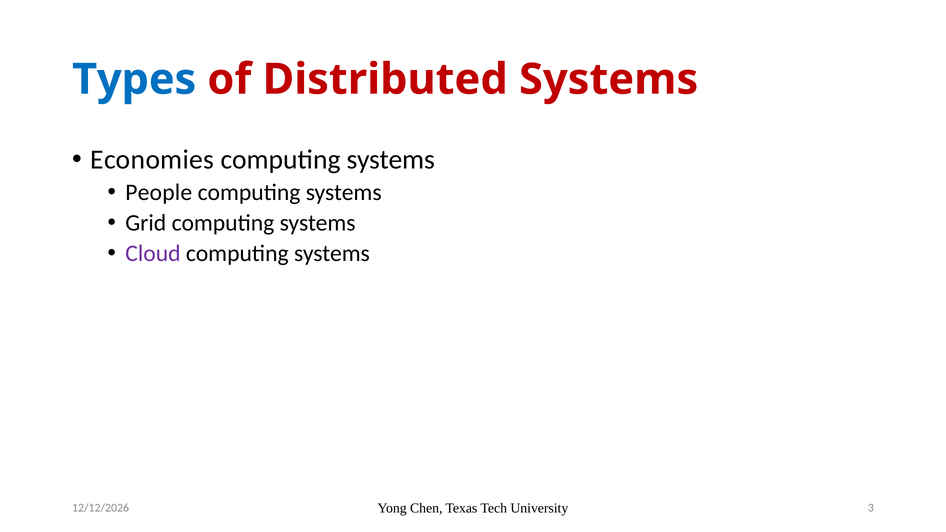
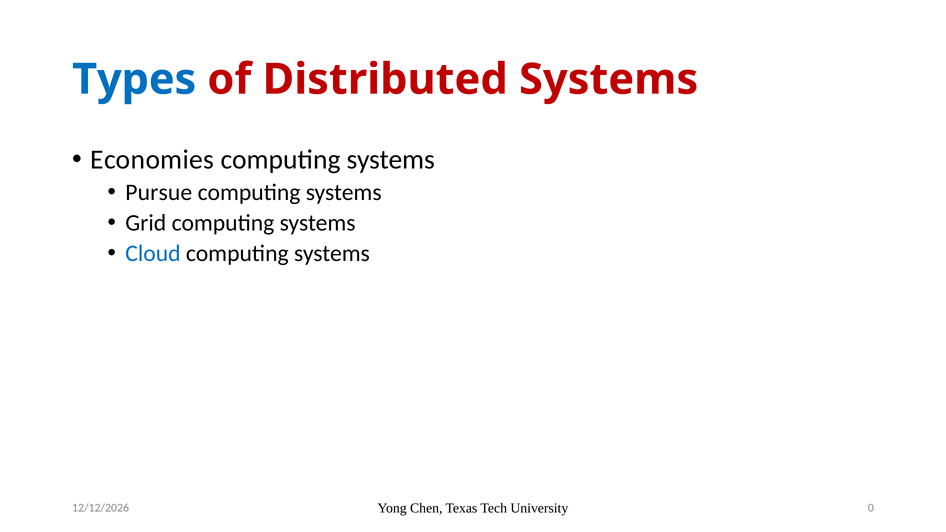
People: People -> Pursue
Cloud colour: purple -> blue
3: 3 -> 0
